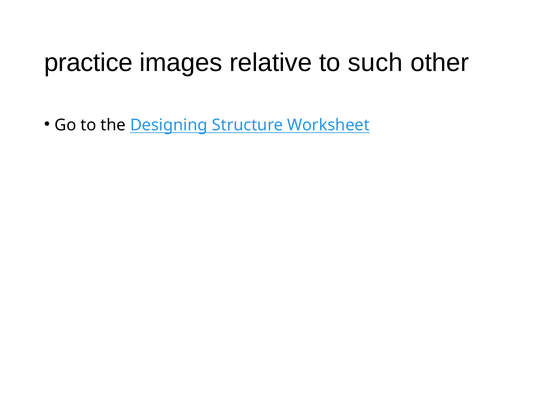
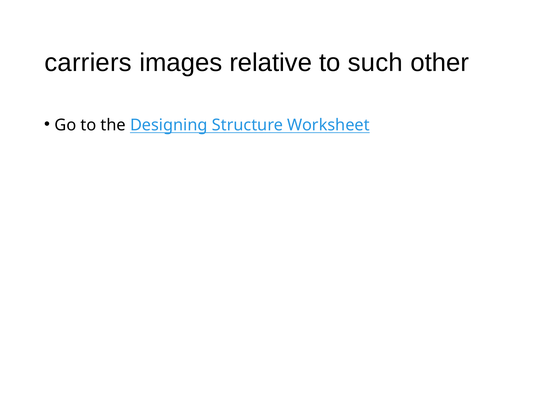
practice: practice -> carriers
